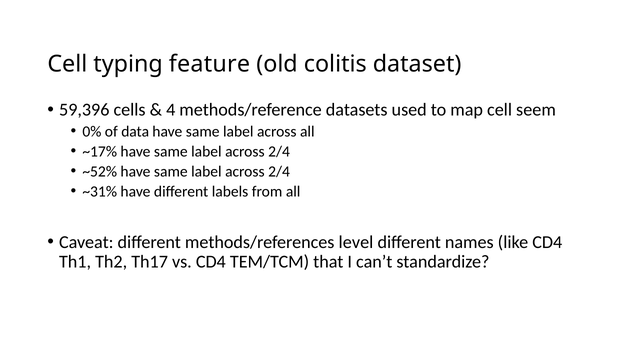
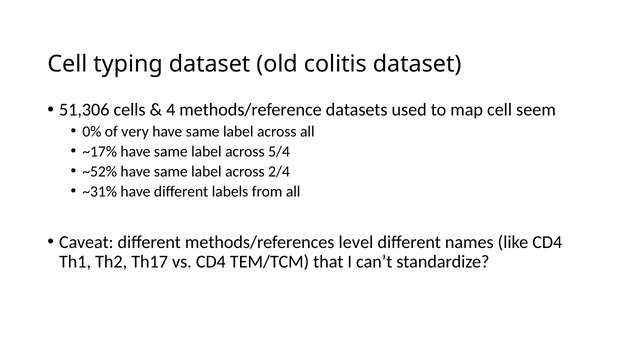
typing feature: feature -> dataset
59,396: 59,396 -> 51,306
data: data -> very
2/4 at (279, 151): 2/4 -> 5/4
